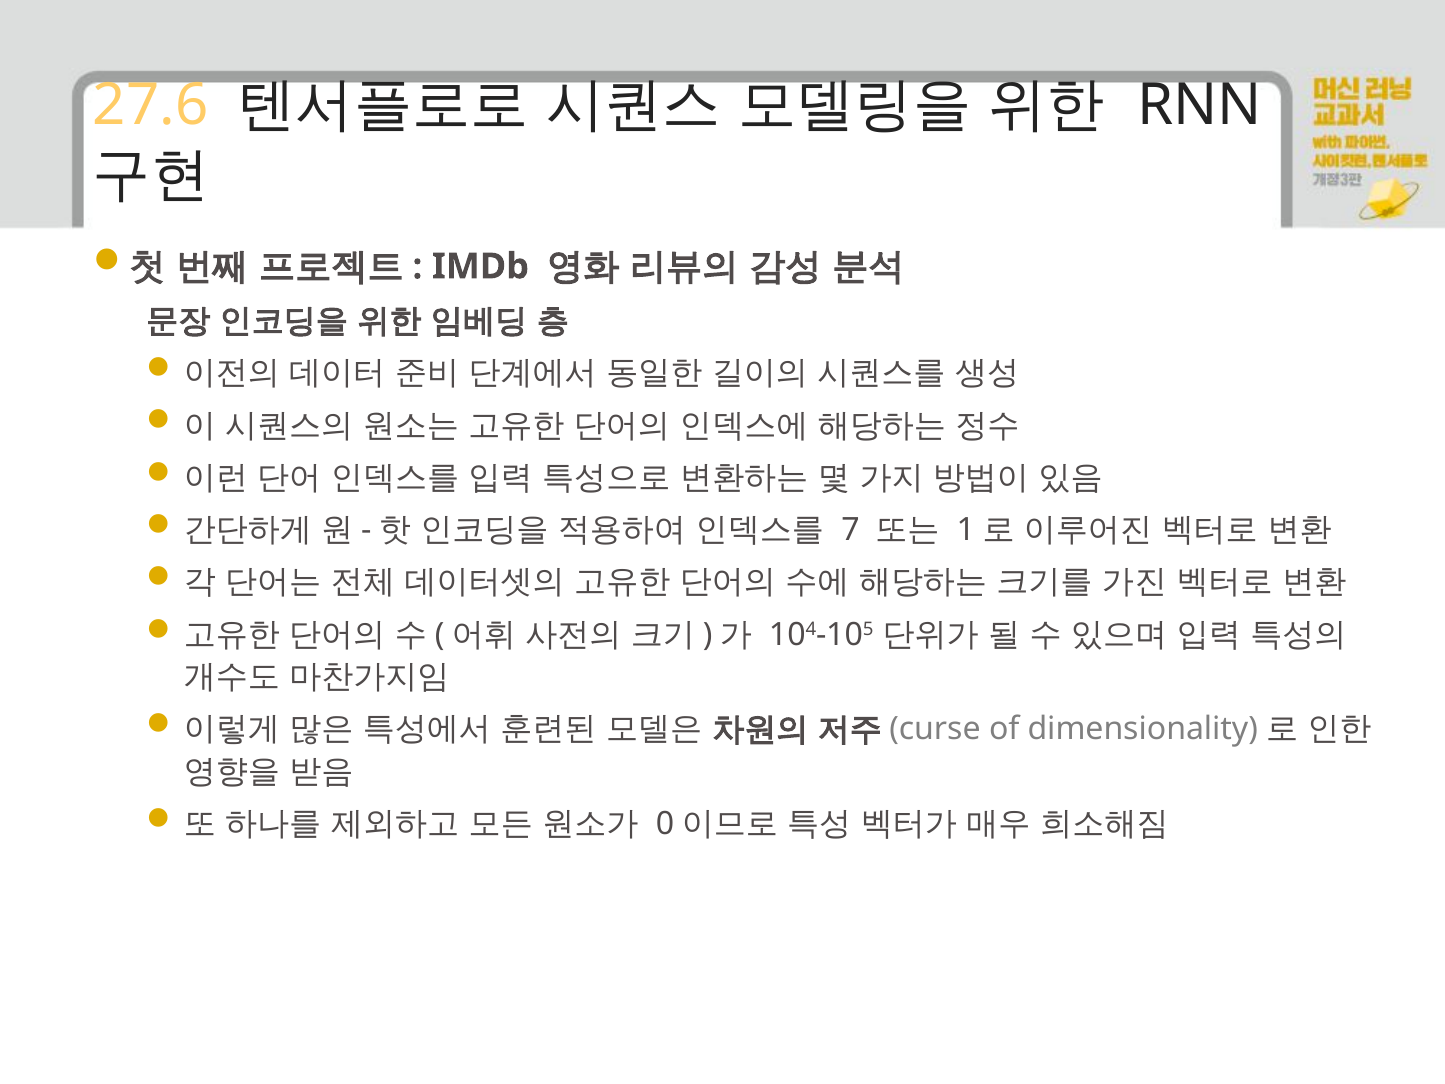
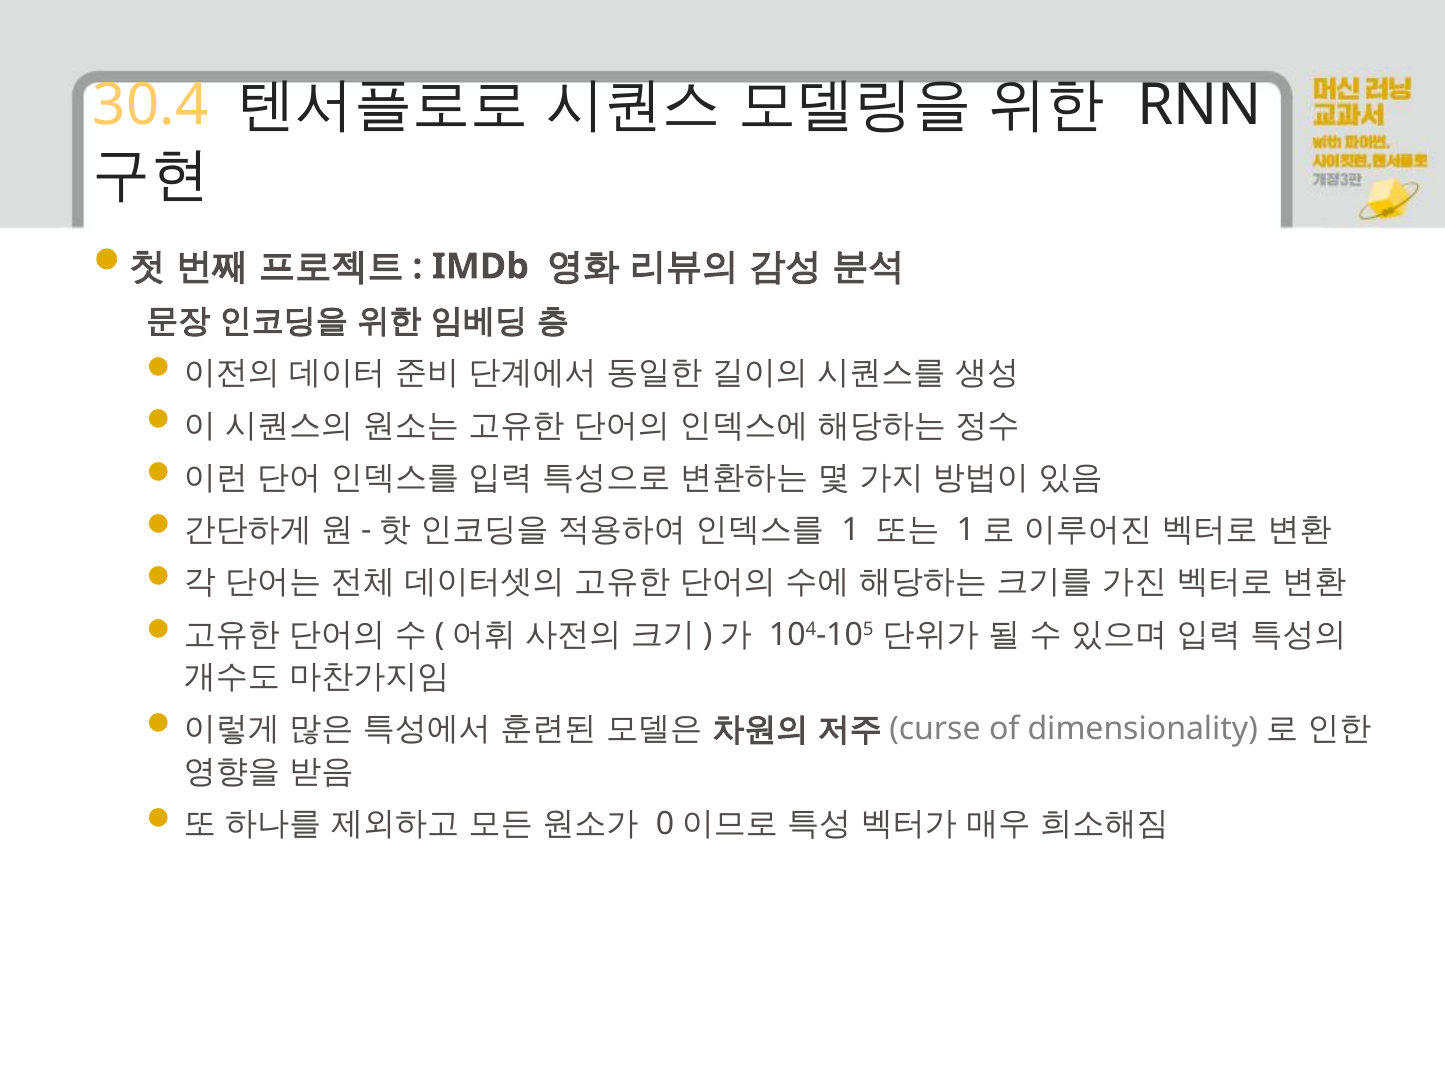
27.6: 27.6 -> 30.4
7: 7 -> 1
